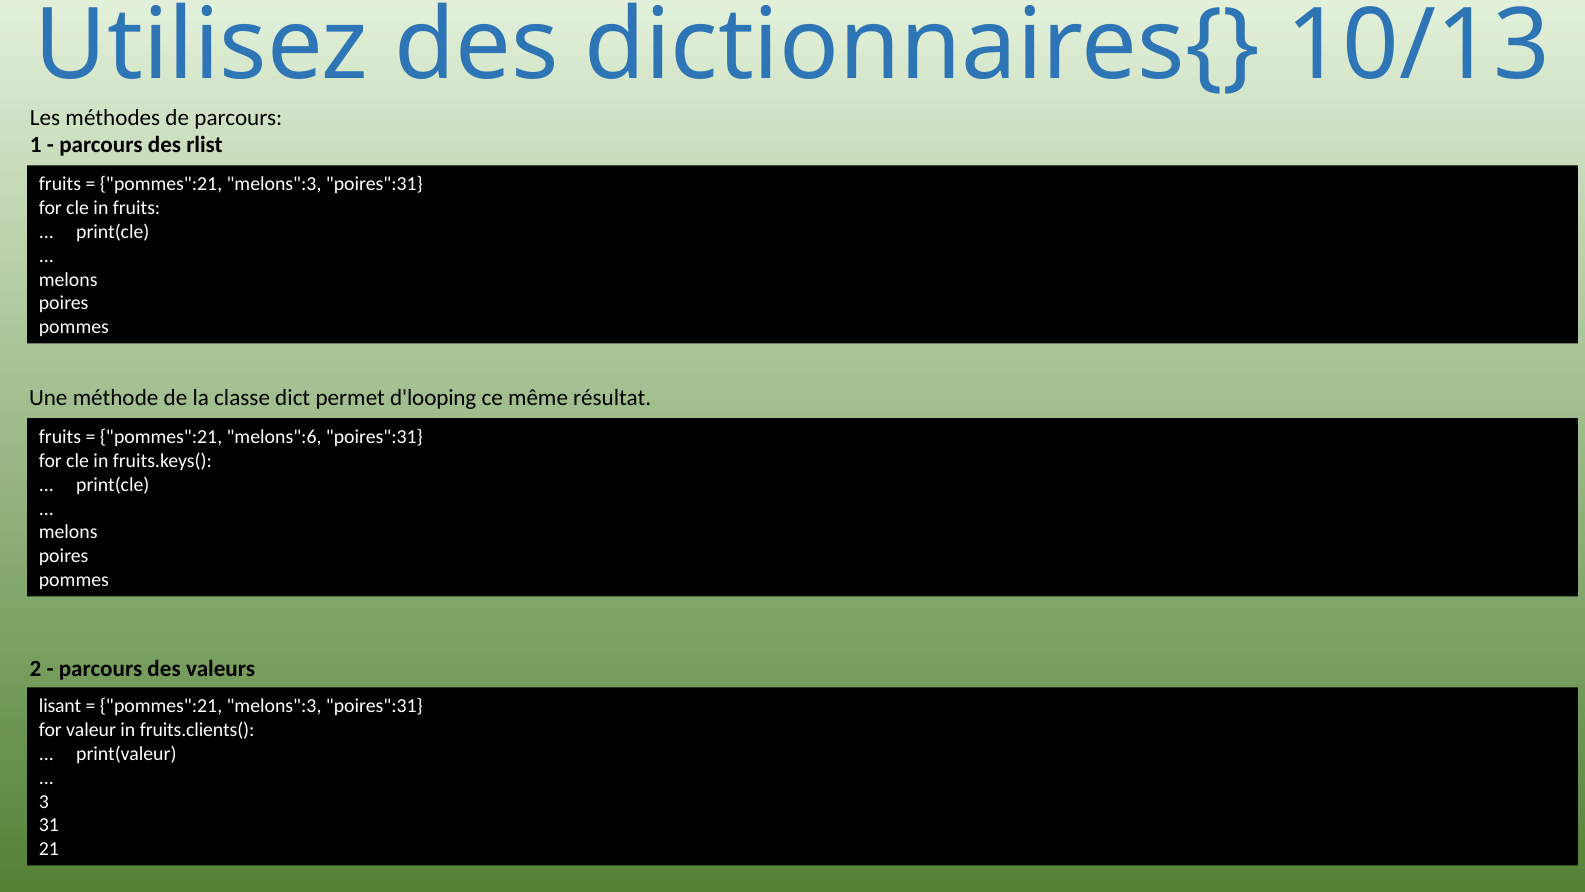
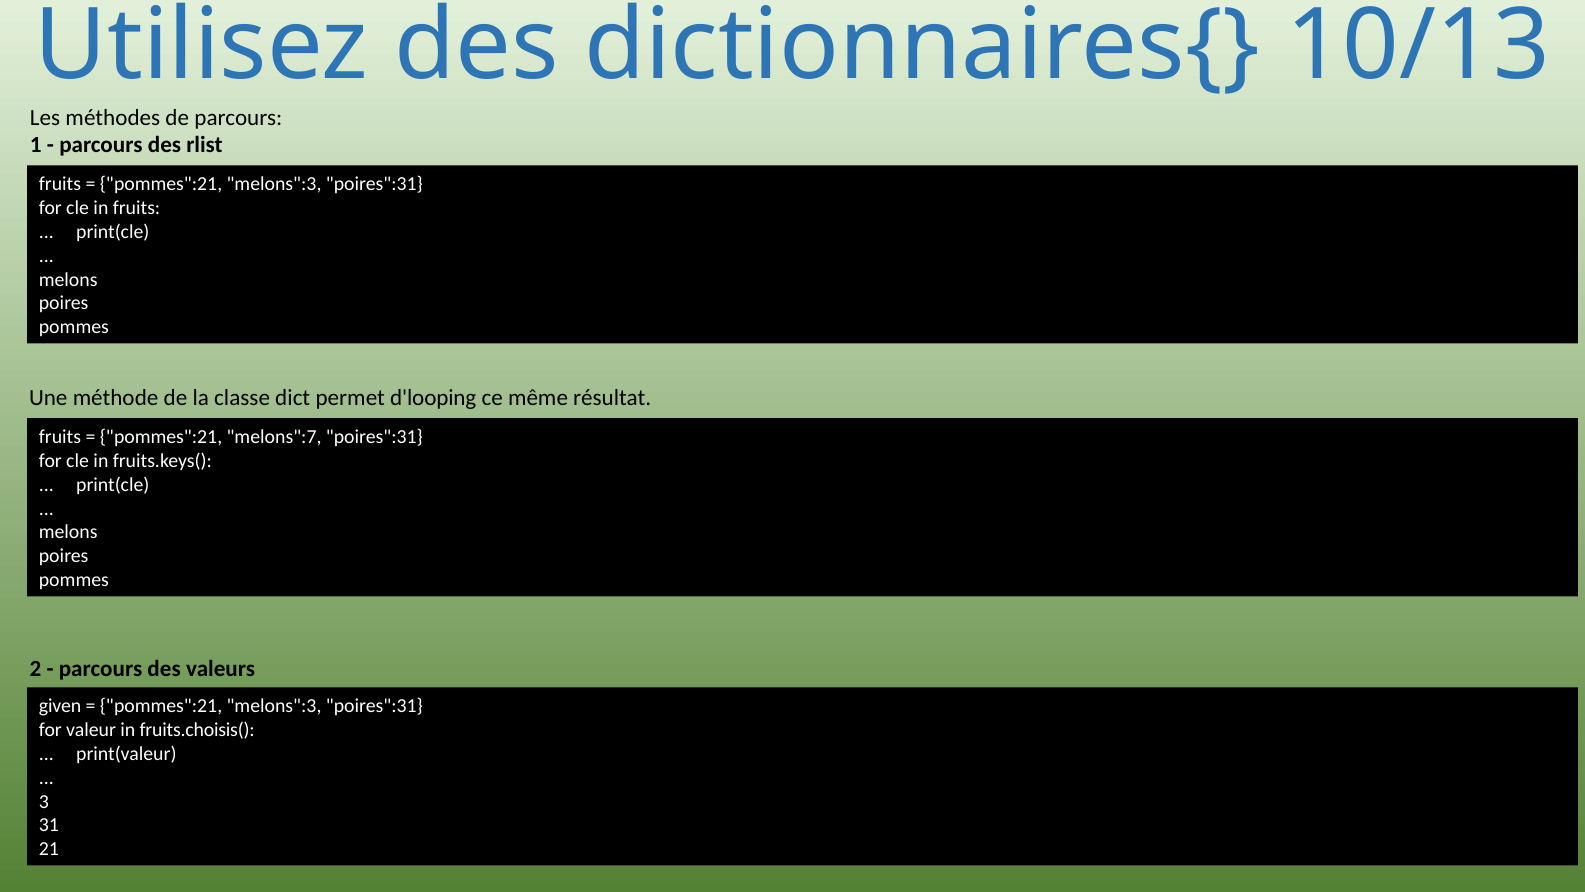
melons":6: melons":6 -> melons":7
lisant: lisant -> given
fruits.clients(: fruits.clients( -> fruits.choisis(
